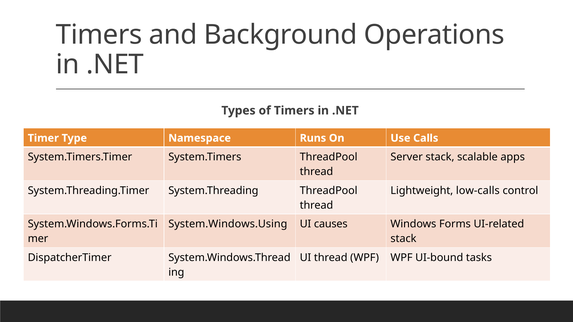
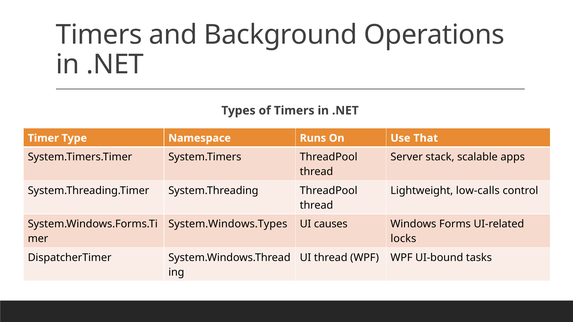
Calls: Calls -> That
System.Windows.Using: System.Windows.Using -> System.Windows.Types
stack at (403, 239): stack -> locks
